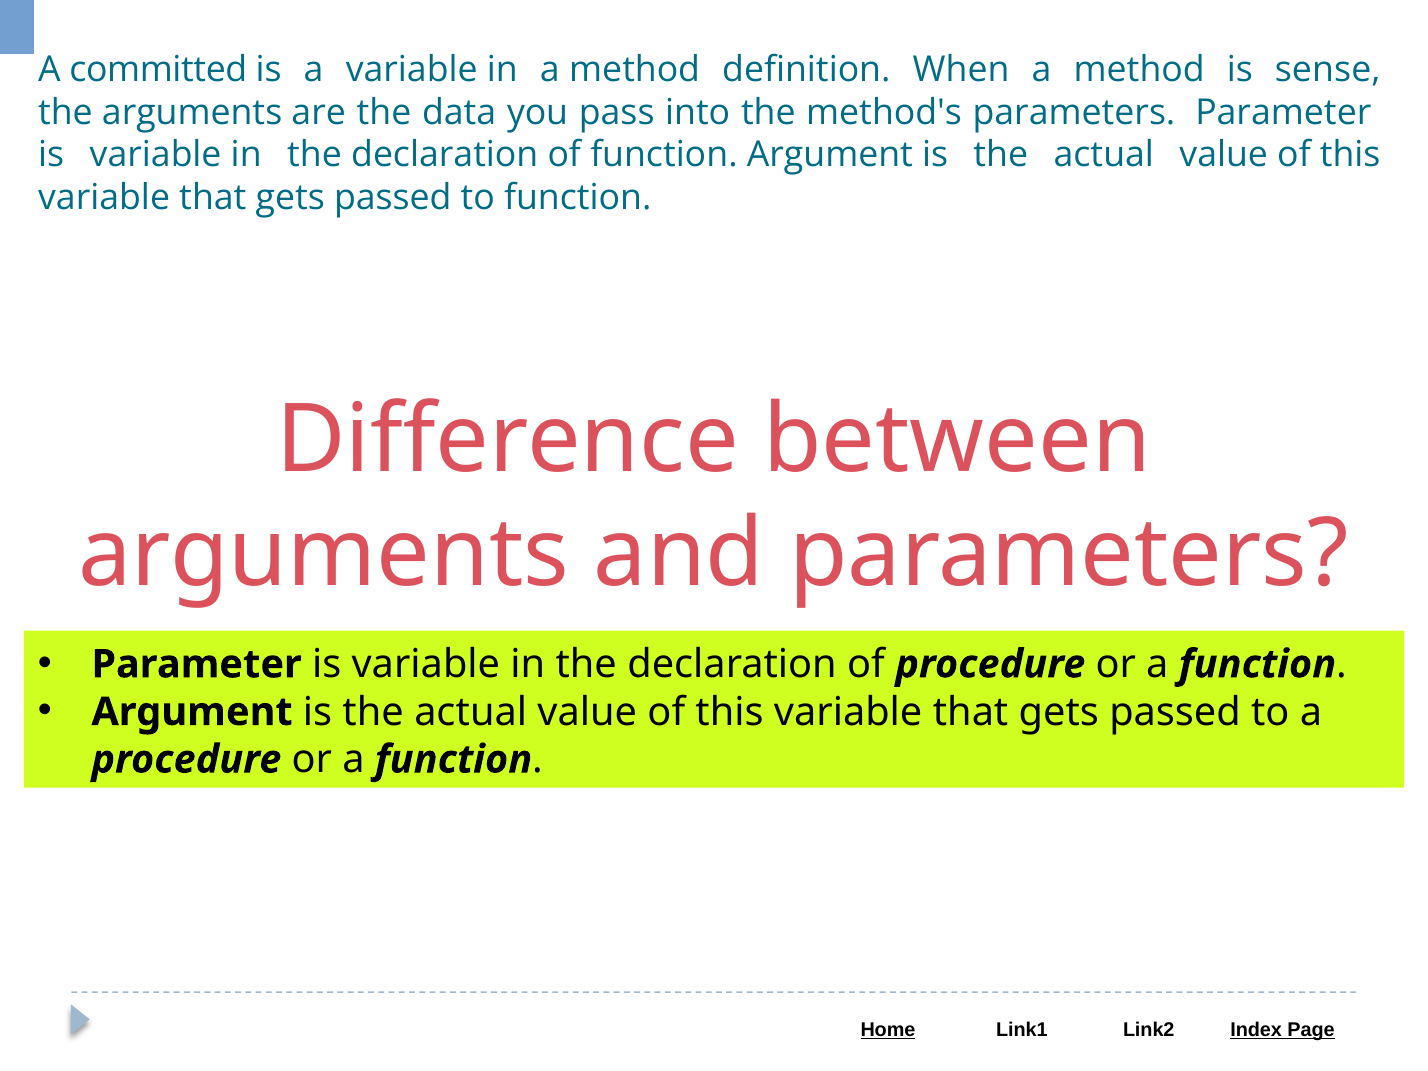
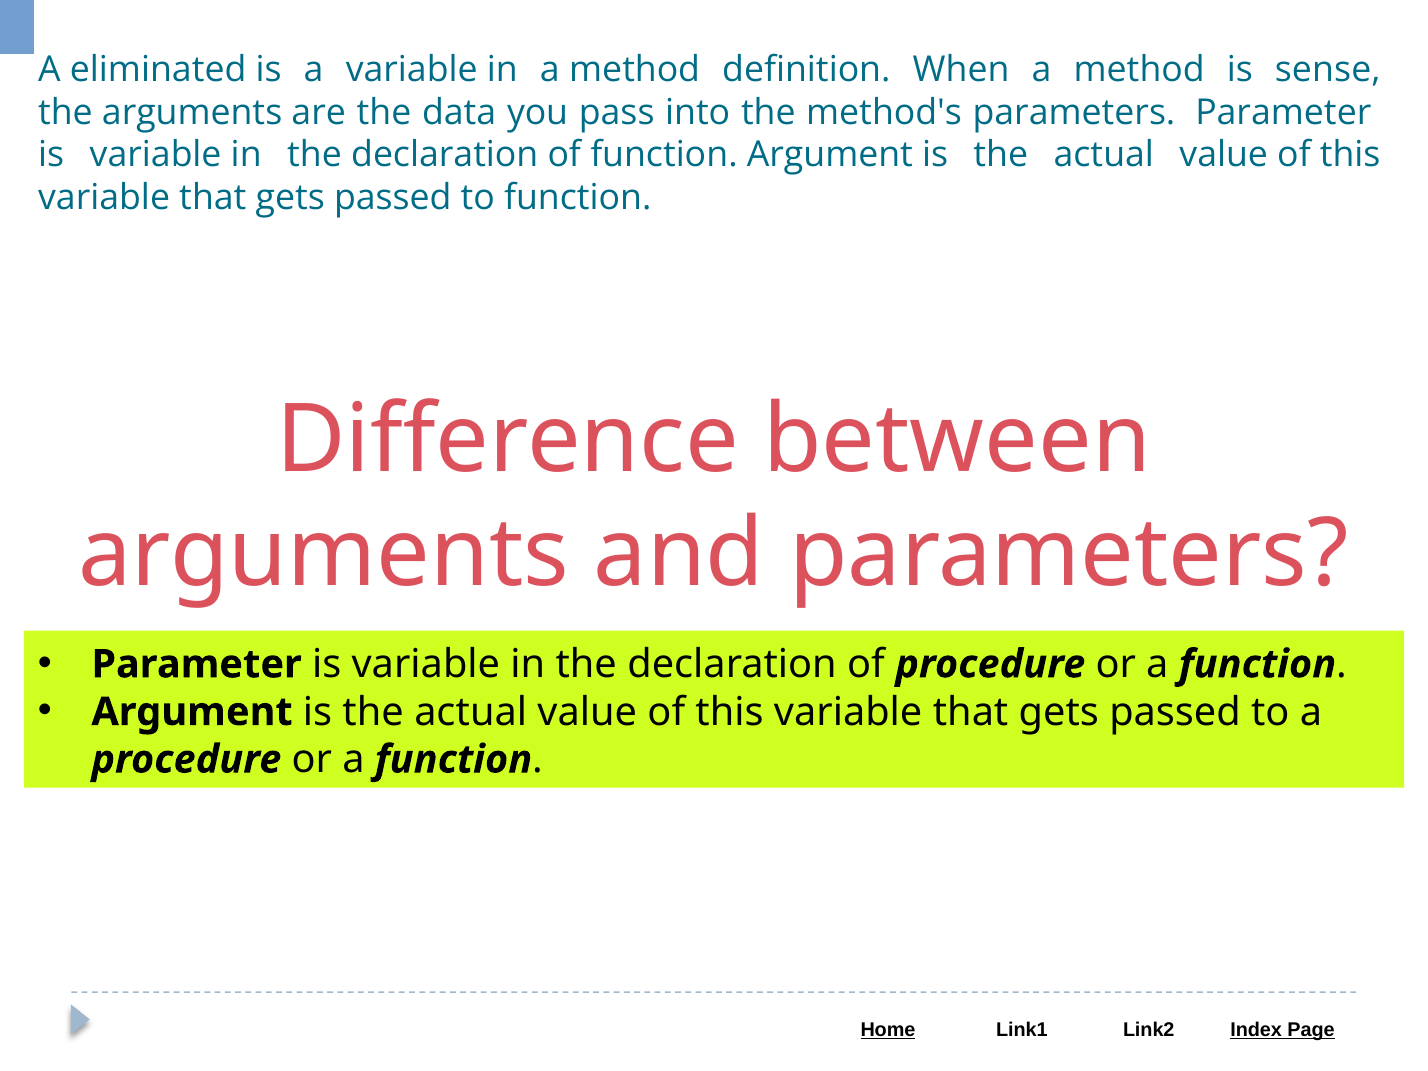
committed: committed -> eliminated
